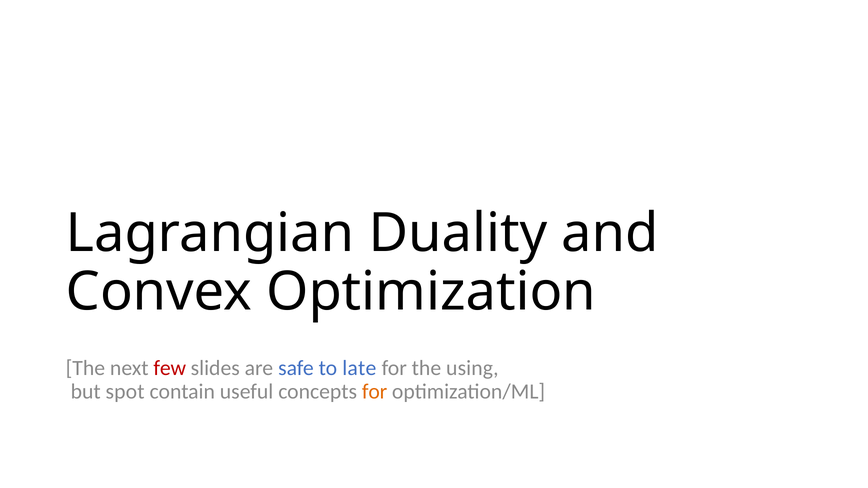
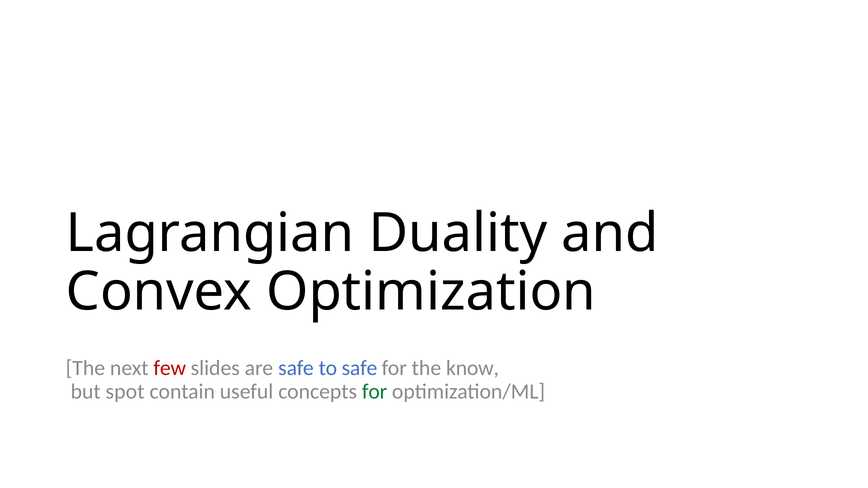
to late: late -> safe
using: using -> know
for at (375, 392) colour: orange -> green
